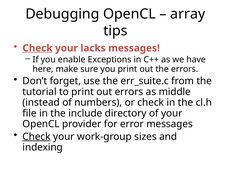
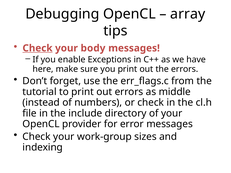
lacks: lacks -> body
err_suite.c: err_suite.c -> err_flags.c
Check at (37, 137) underline: present -> none
